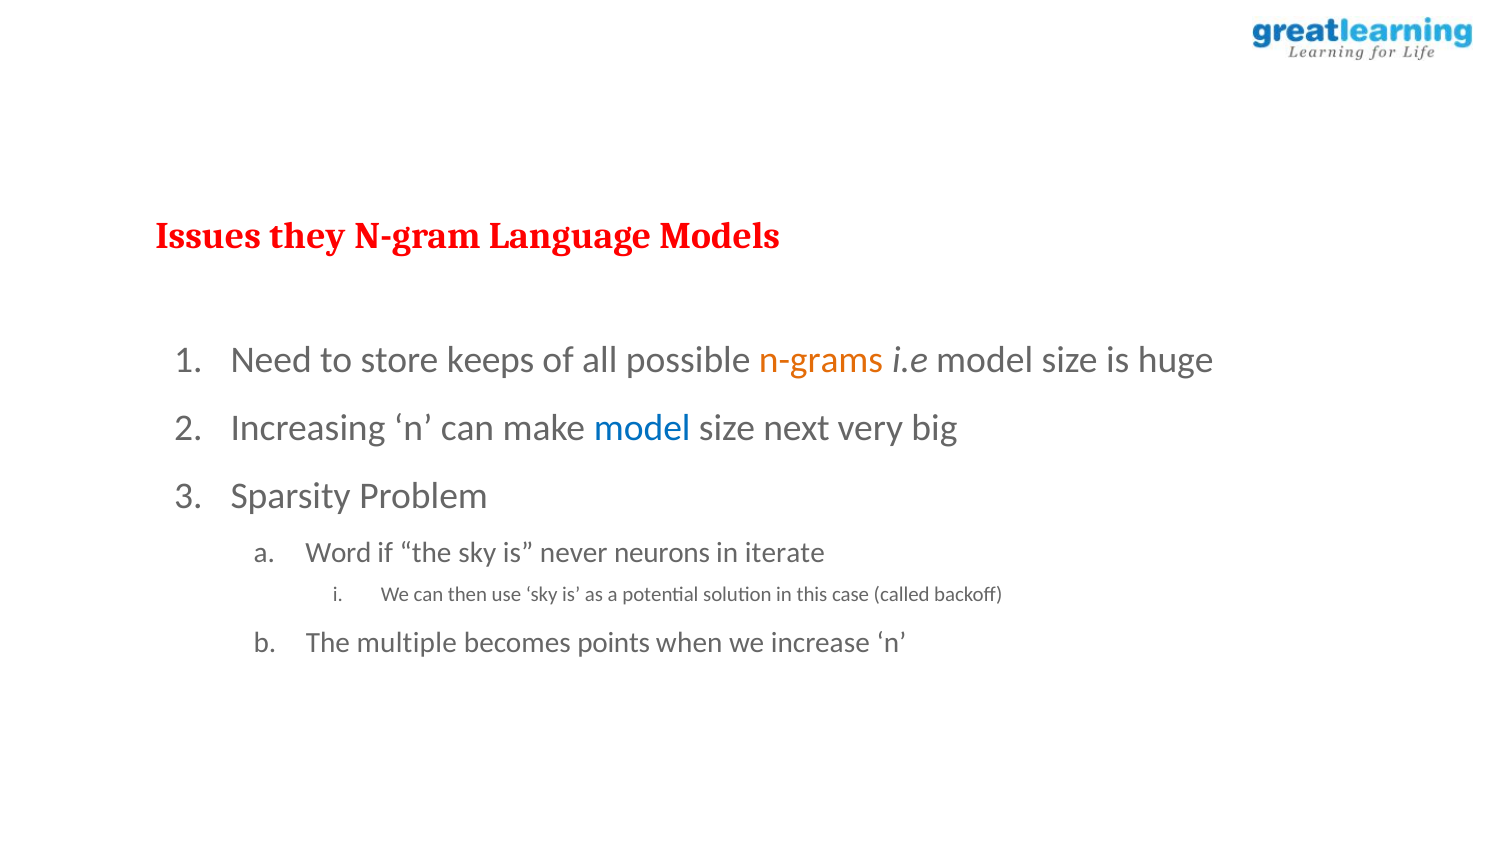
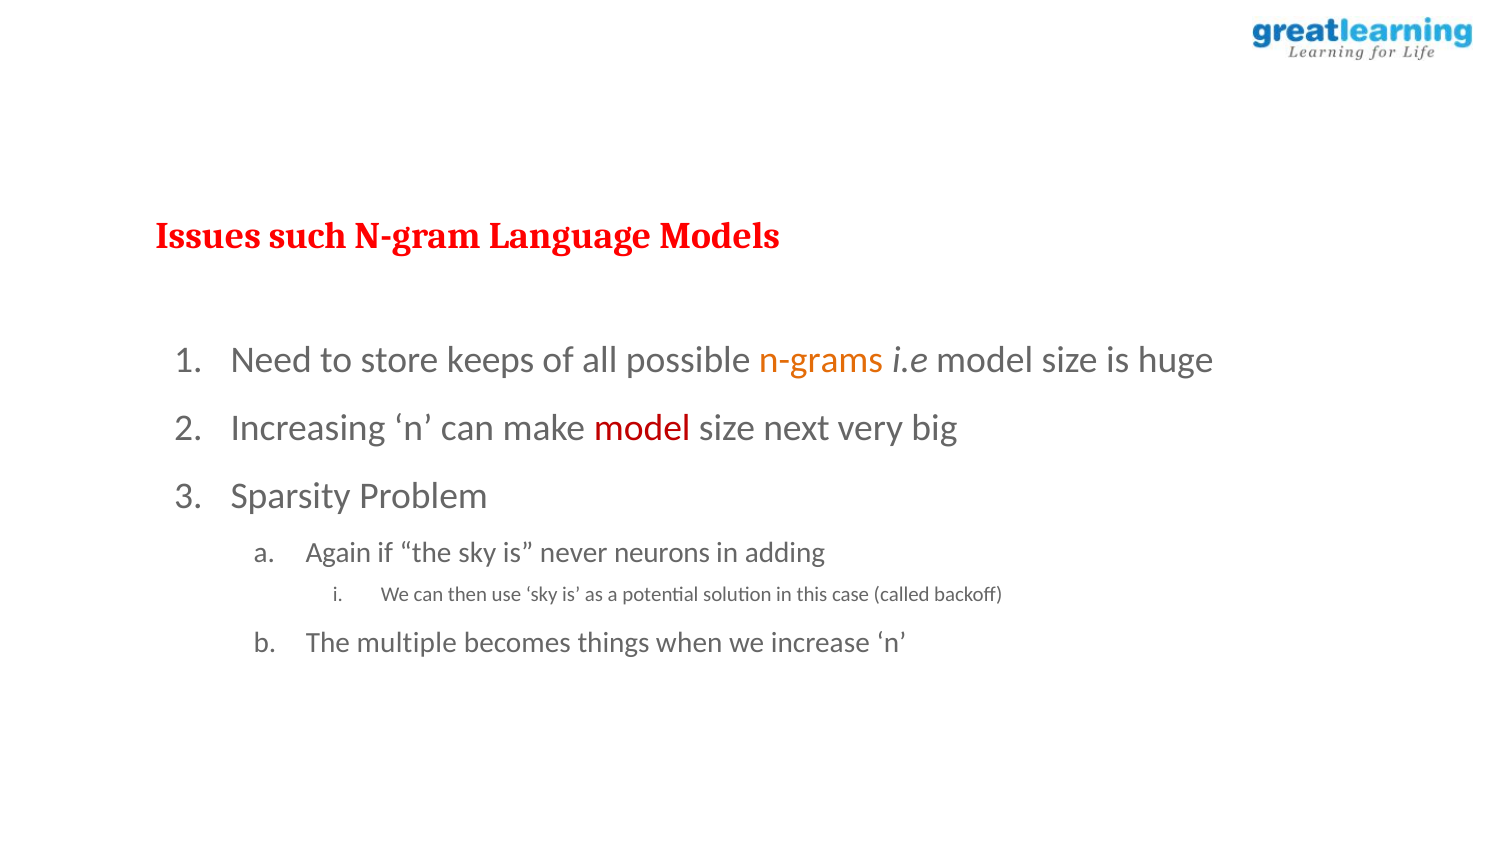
they: they -> such
model at (642, 428) colour: blue -> red
Word: Word -> Again
iterate: iterate -> adding
points: points -> things
